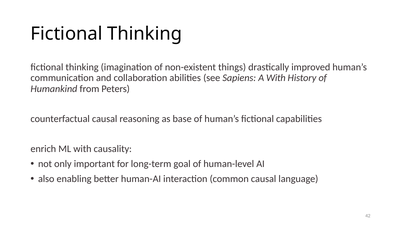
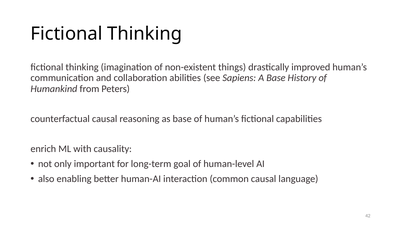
A With: With -> Base
